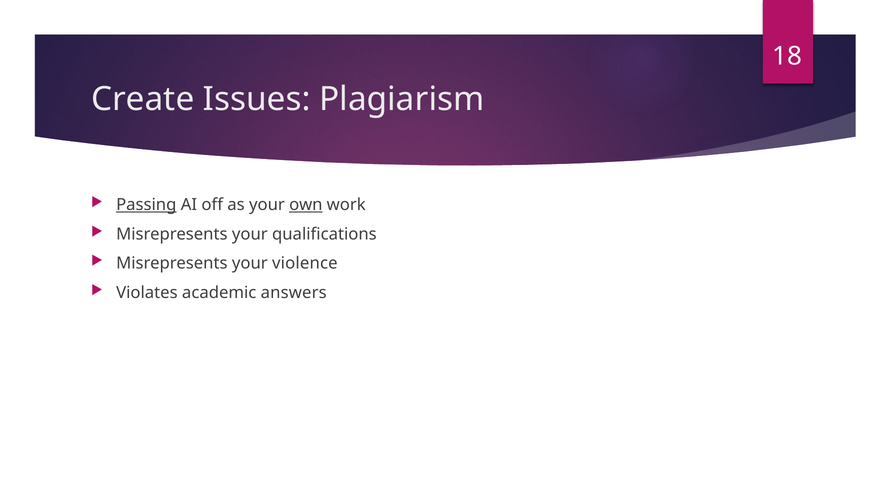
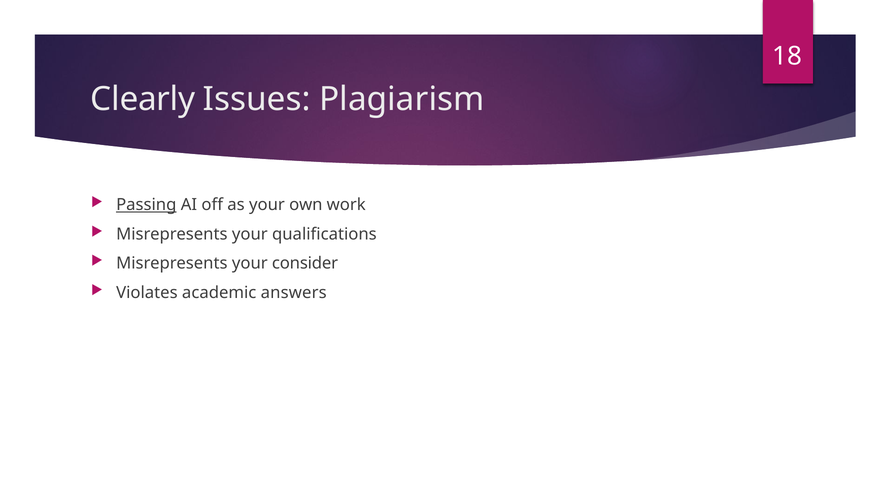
Create: Create -> Clearly
own underline: present -> none
violence: violence -> consider
